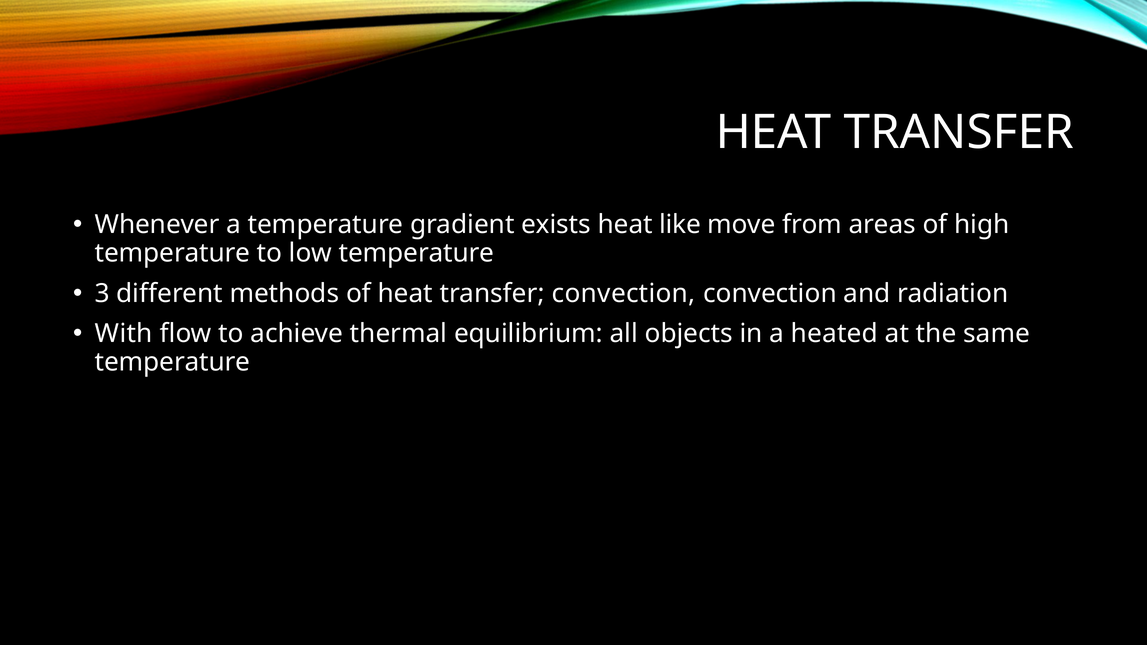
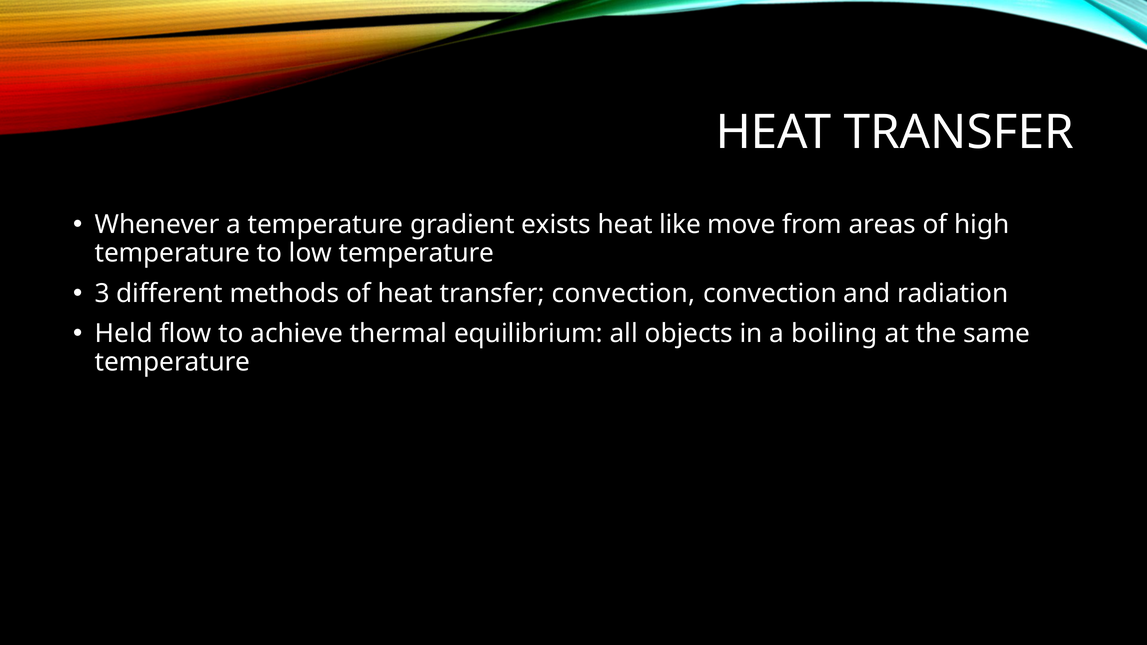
With: With -> Held
heated: heated -> boiling
